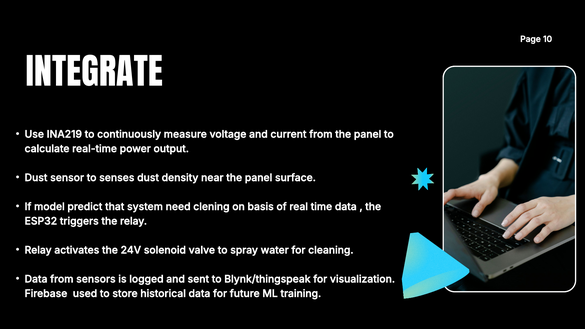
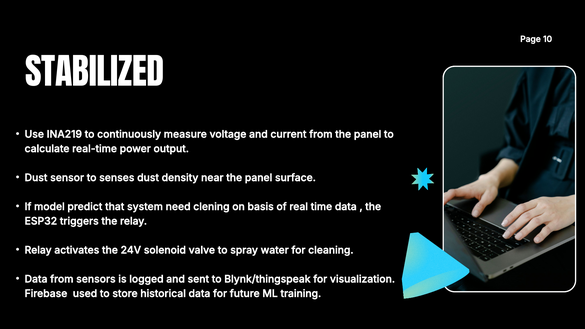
INTEGRATE: INTEGRATE -> STABILIZED
